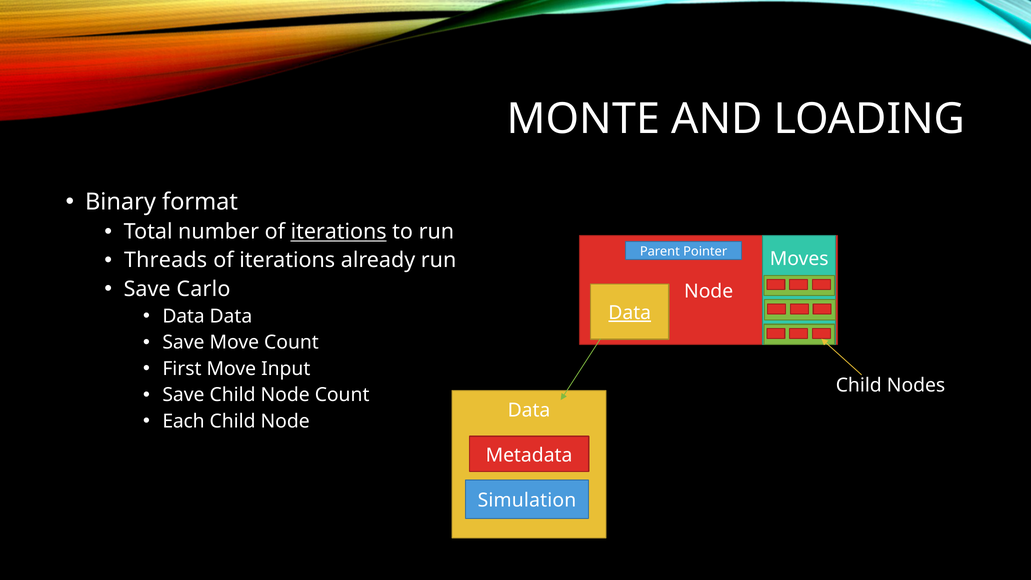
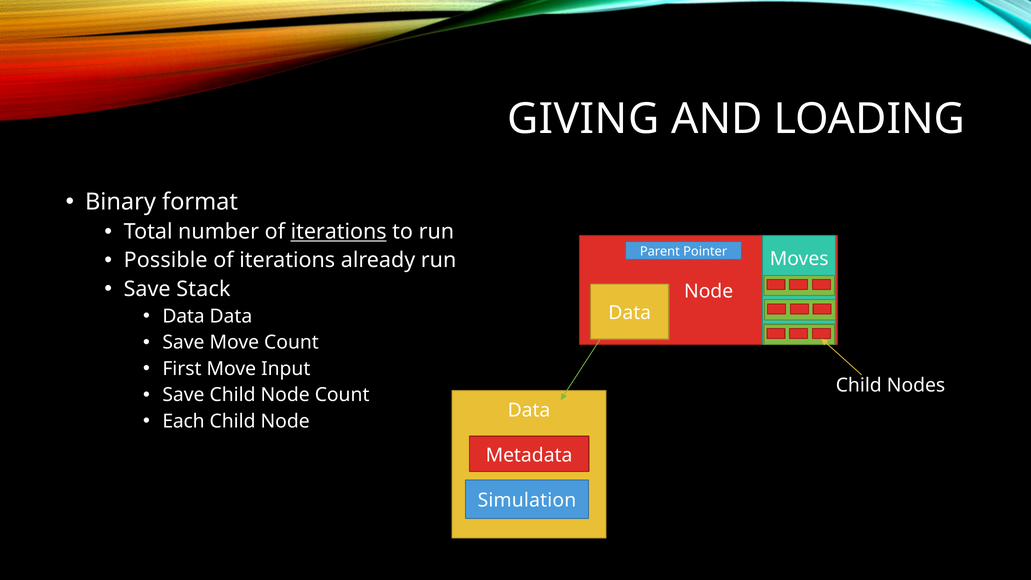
MONTE: MONTE -> GIVING
Threads: Threads -> Possible
Carlo: Carlo -> Stack
Data at (630, 313) underline: present -> none
